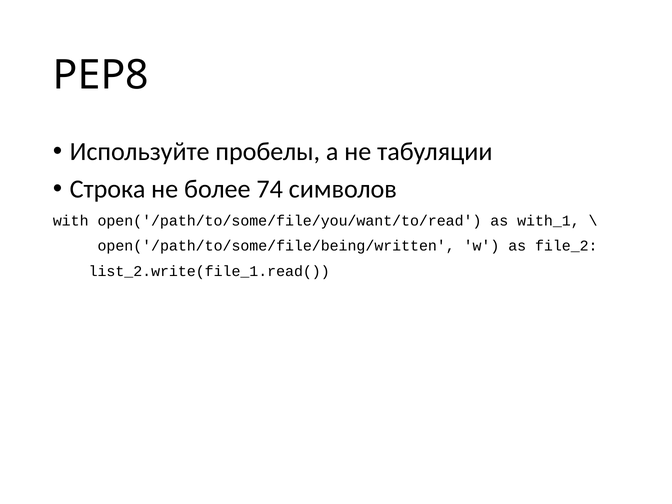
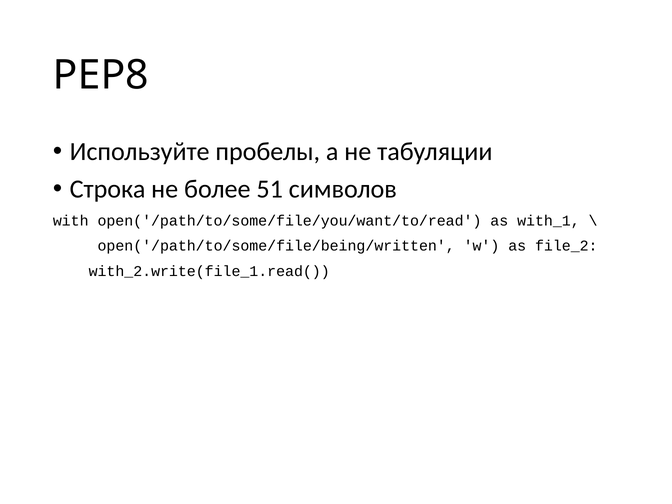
74: 74 -> 51
list_2.write(file_1.read(: list_2.write(file_1.read( -> with_2.write(file_1.read(
